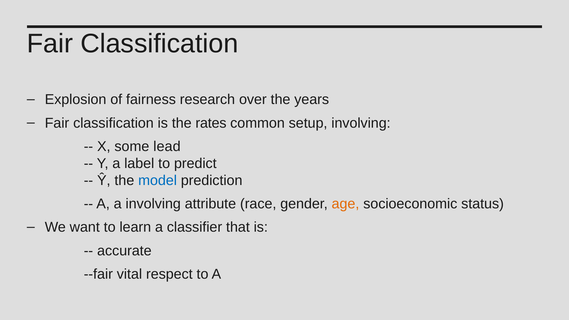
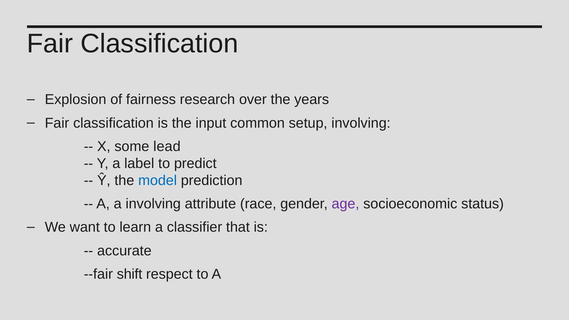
rates: rates -> input
age colour: orange -> purple
vital: vital -> shift
